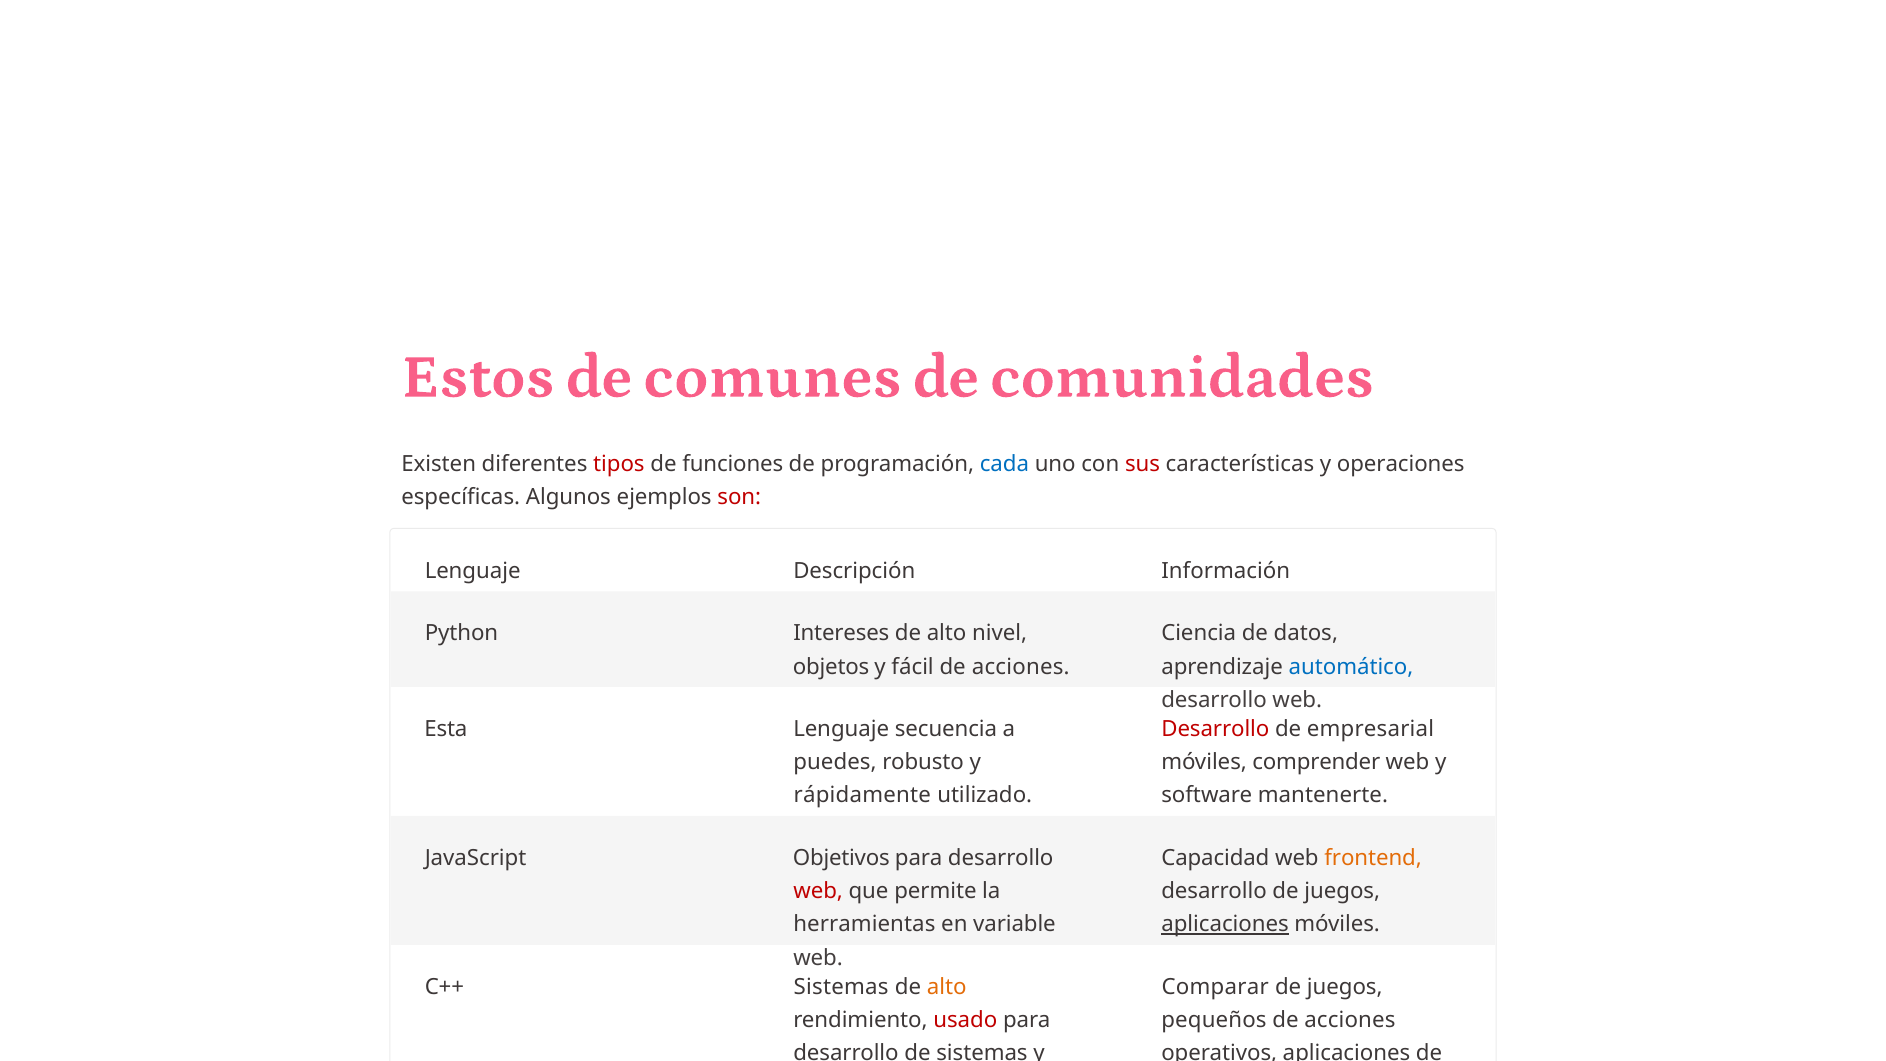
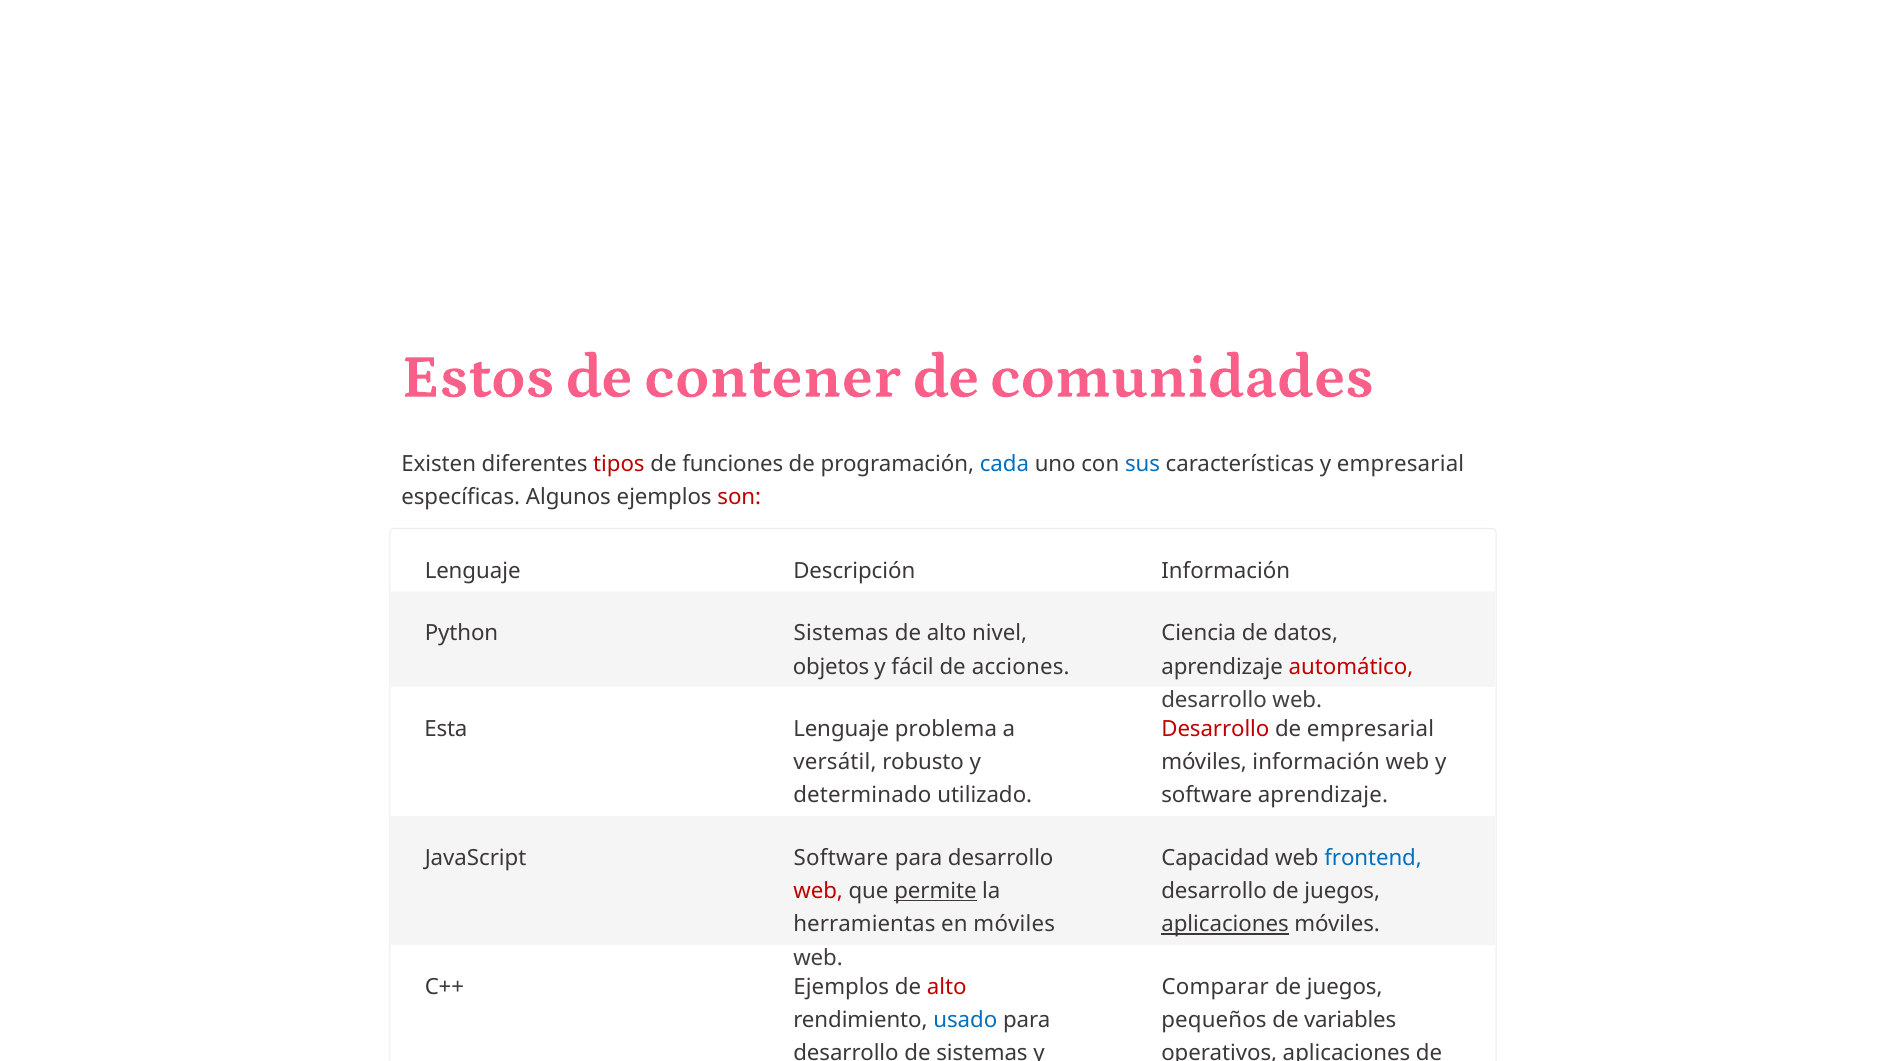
comunes: comunes -> contener
sus colour: red -> blue
y operaciones: operaciones -> empresarial
Python Intereses: Intereses -> Sistemas
automático colour: blue -> red
secuencia: secuencia -> problema
puedes: puedes -> versátil
móviles comprender: comprender -> información
rápidamente: rápidamente -> determinado
software mantenerte: mantenerte -> aprendizaje
JavaScript Objetivos: Objetivos -> Software
frontend colour: orange -> blue
permite underline: none -> present
en variable: variable -> móviles
C++ Sistemas: Sistemas -> Ejemplos
alto at (947, 987) colour: orange -> red
usado colour: red -> blue
acciones at (1350, 1020): acciones -> variables
